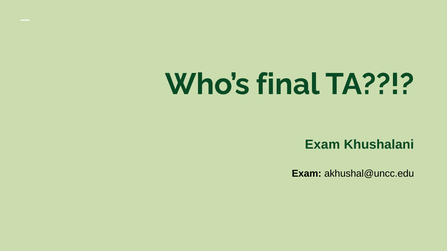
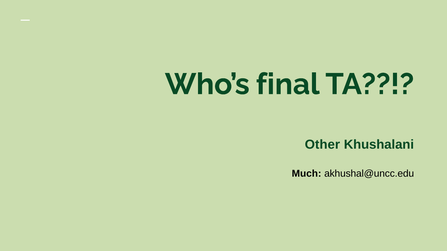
Exam at (322, 145): Exam -> Other
Exam at (307, 174): Exam -> Much
